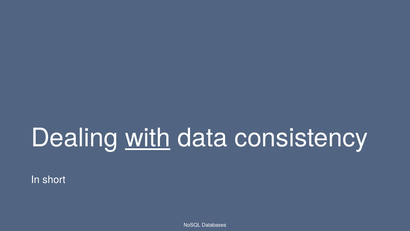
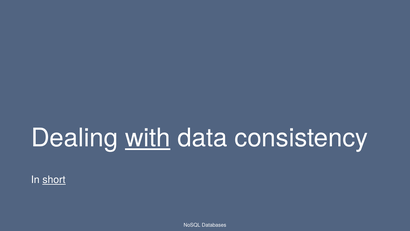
short underline: none -> present
